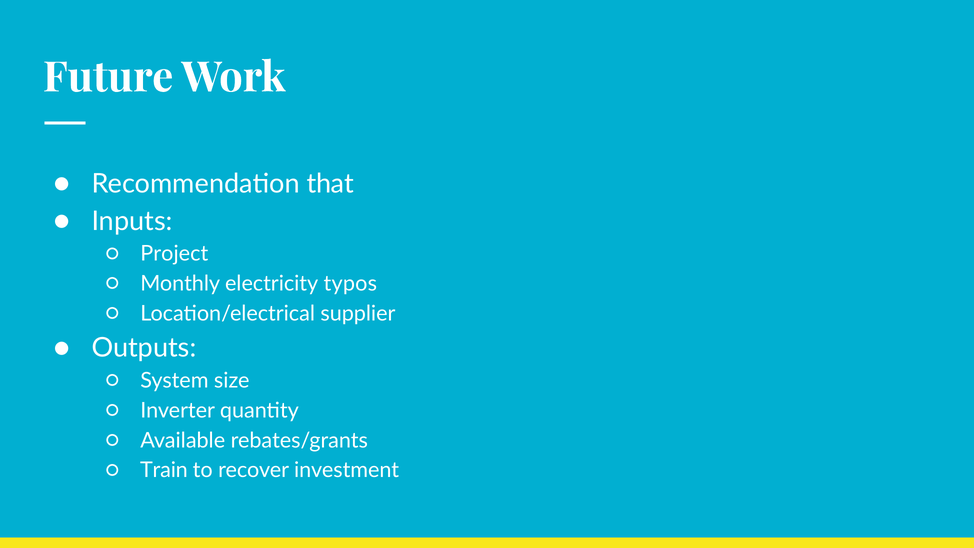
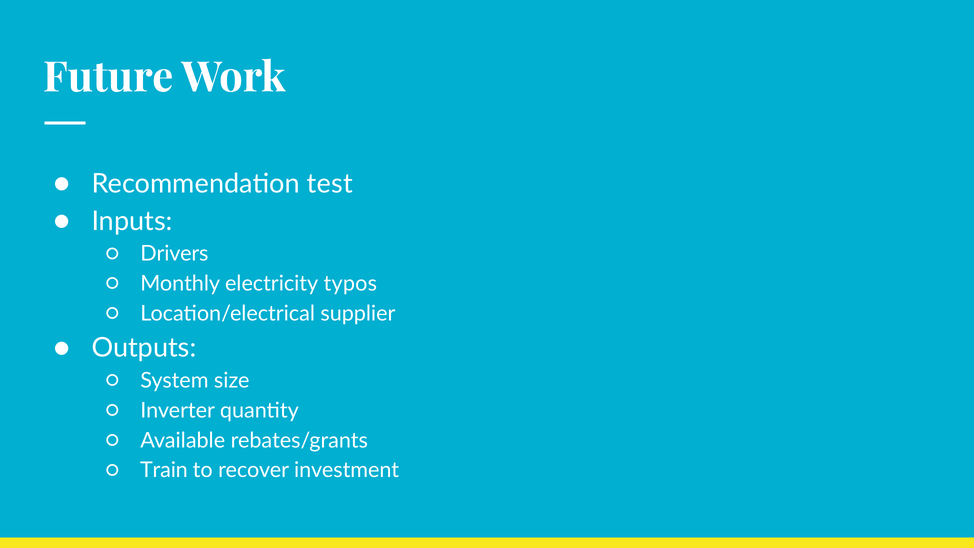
that: that -> test
Project: Project -> Drivers
